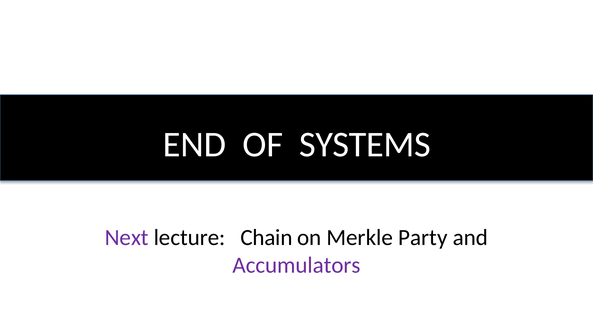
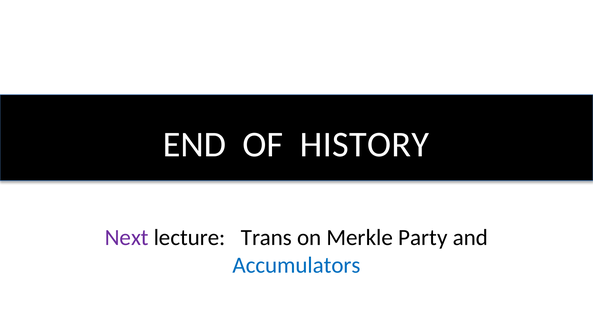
SYSTEMS: SYSTEMS -> HISTORY
Chain: Chain -> Trans
Accumulators colour: purple -> blue
